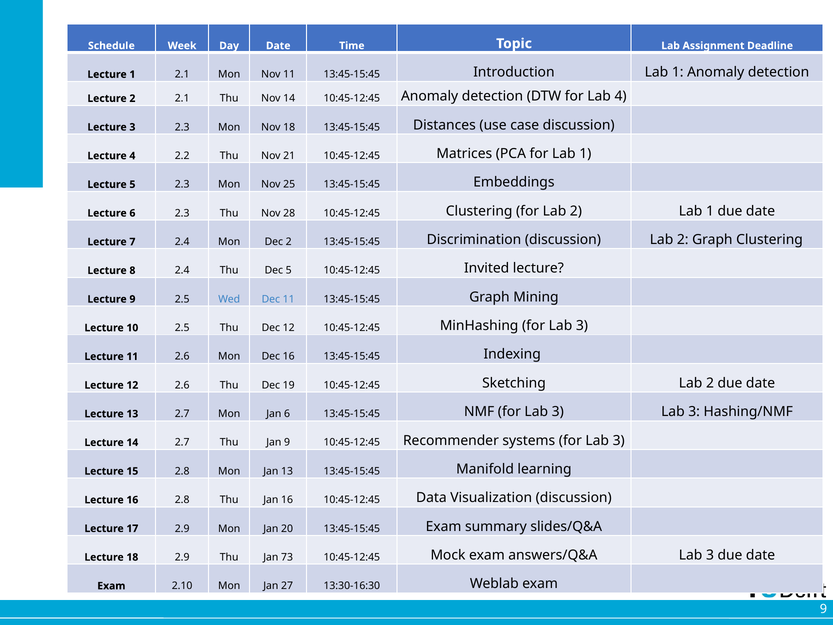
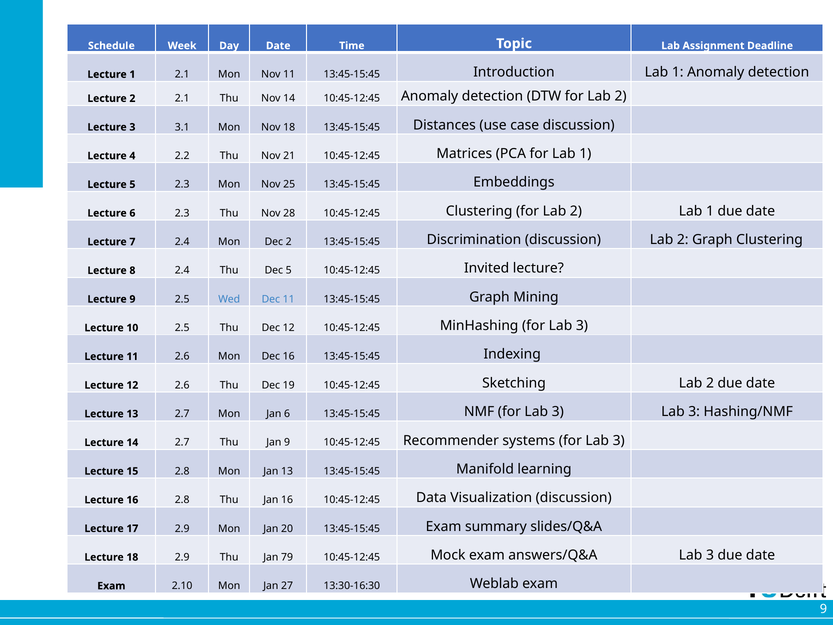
DTW for Lab 4: 4 -> 2
2.3 at (182, 127): 2.3 -> 3.1
73: 73 -> 79
